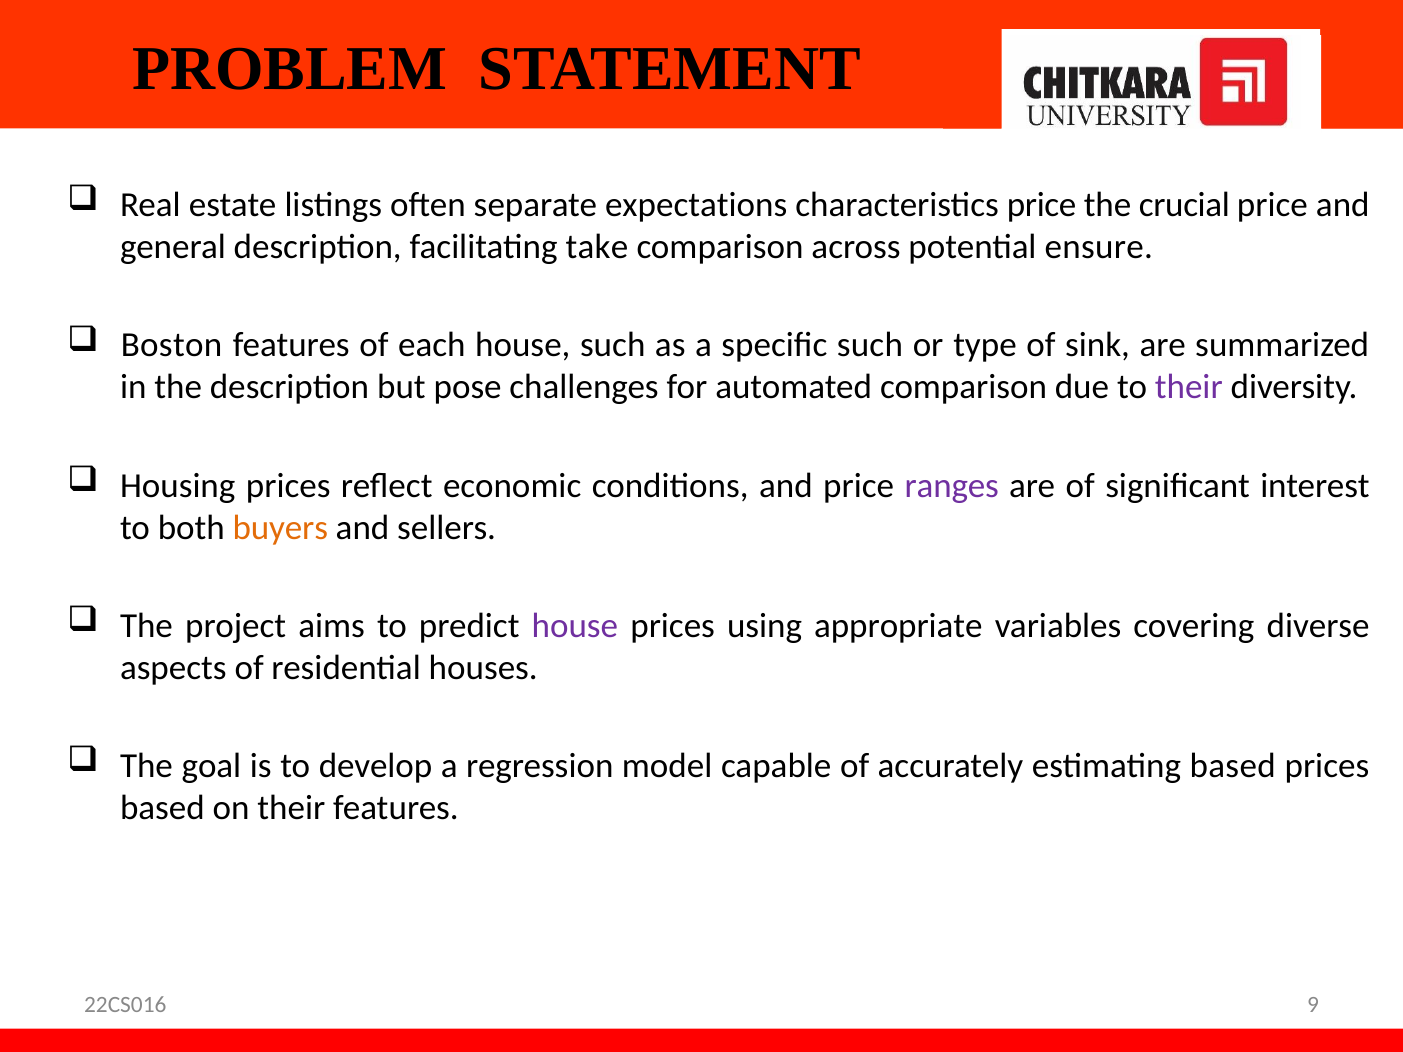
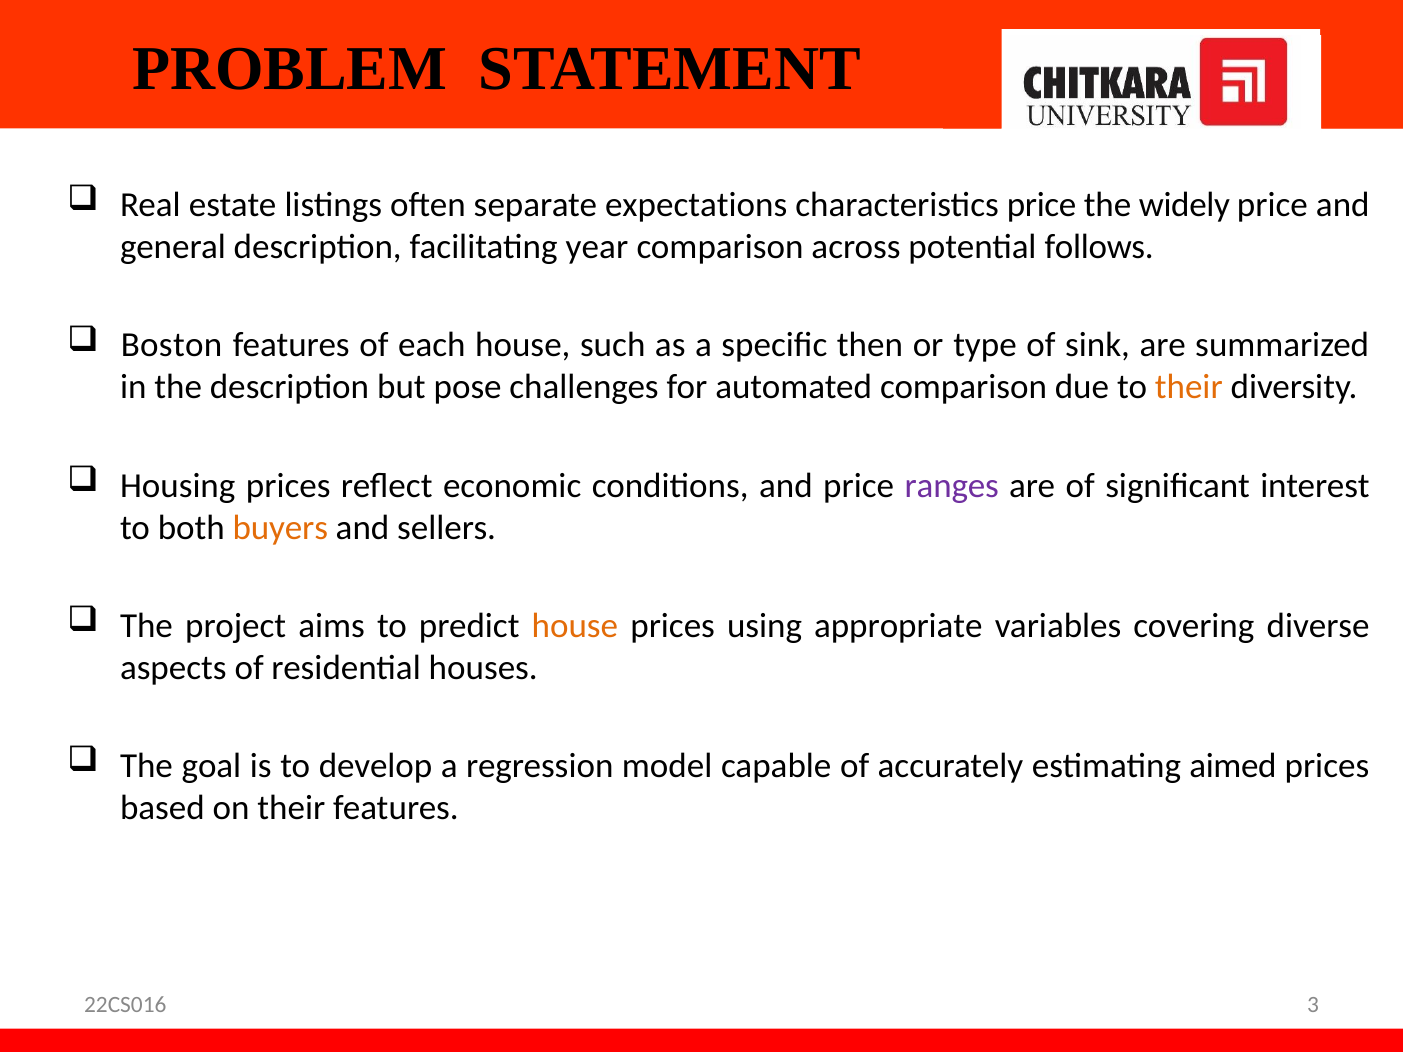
crucial: crucial -> widely
take: take -> year
ensure: ensure -> follows
specific such: such -> then
their at (1189, 387) colour: purple -> orange
house at (575, 626) colour: purple -> orange
estimating based: based -> aimed
9: 9 -> 3
